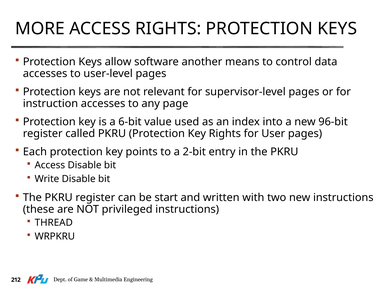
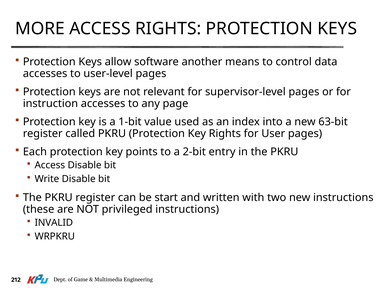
6-bit: 6-bit -> 1-bit
96-bit: 96-bit -> 63-bit
THREAD: THREAD -> INVALID
